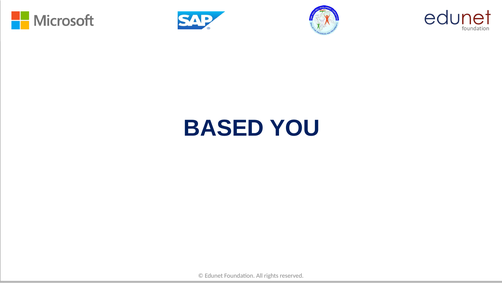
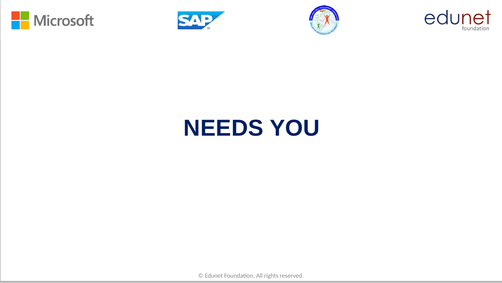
BASED: BASED -> NEEDS
